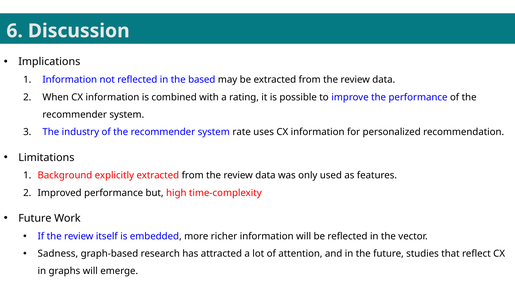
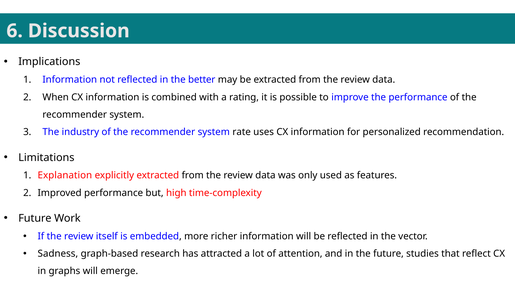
based: based -> better
Background: Background -> Explanation
